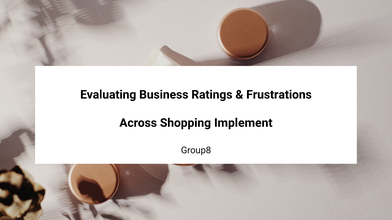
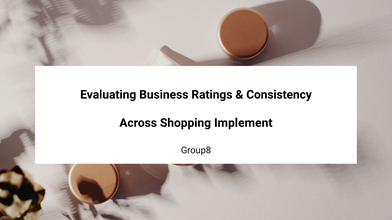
Frustrations: Frustrations -> Consistency
